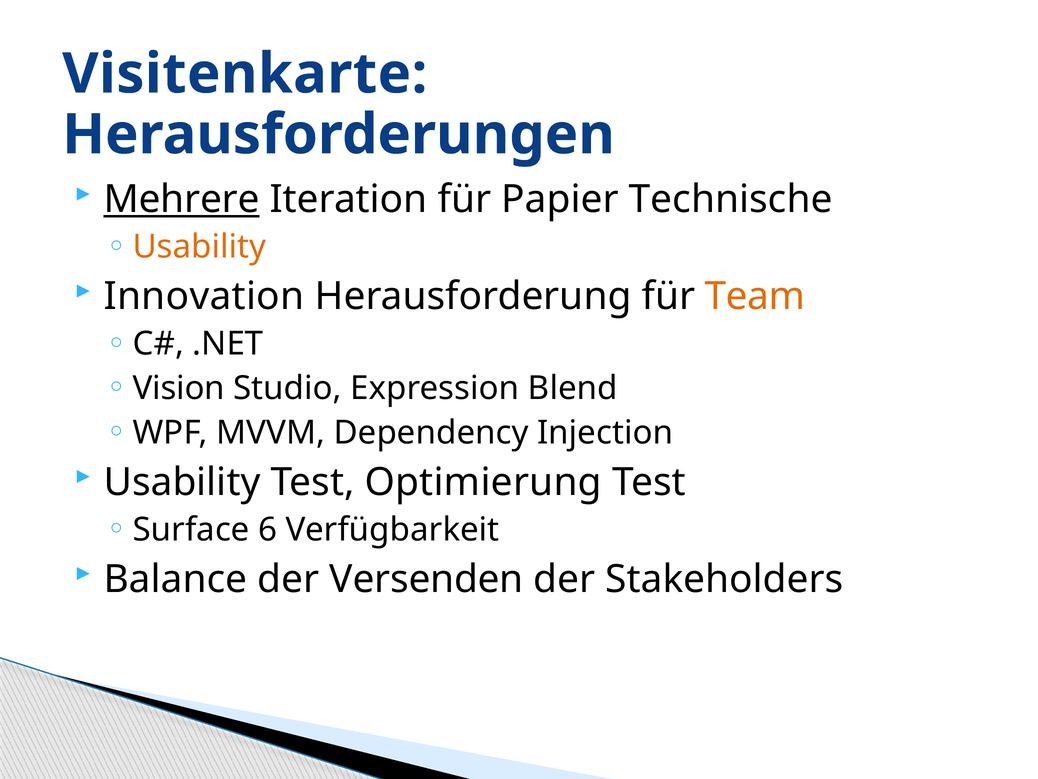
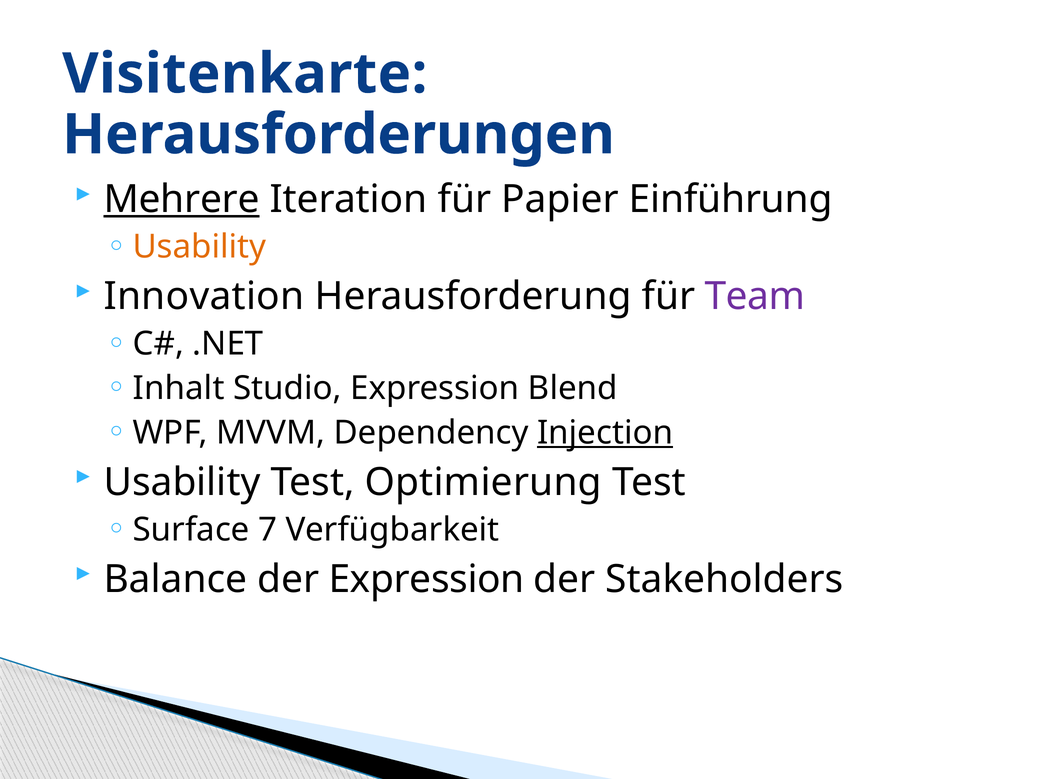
Technische: Technische -> Einführung
Team colour: orange -> purple
Vision: Vision -> Inhalt
Injection underline: none -> present
6: 6 -> 7
der Versenden: Versenden -> Expression
